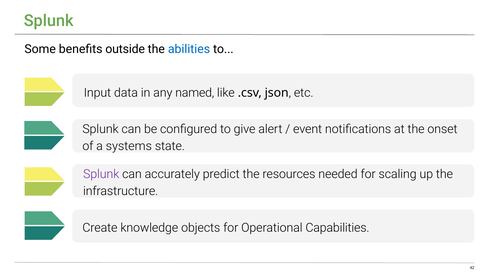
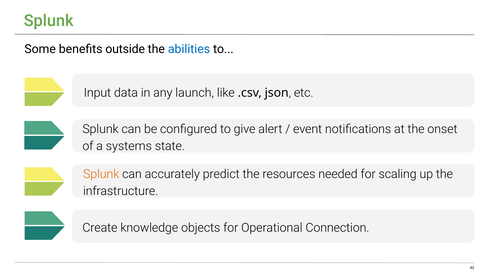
named: named -> launch
Splunk at (101, 174) colour: purple -> orange
Capabilities: Capabilities -> Connection
